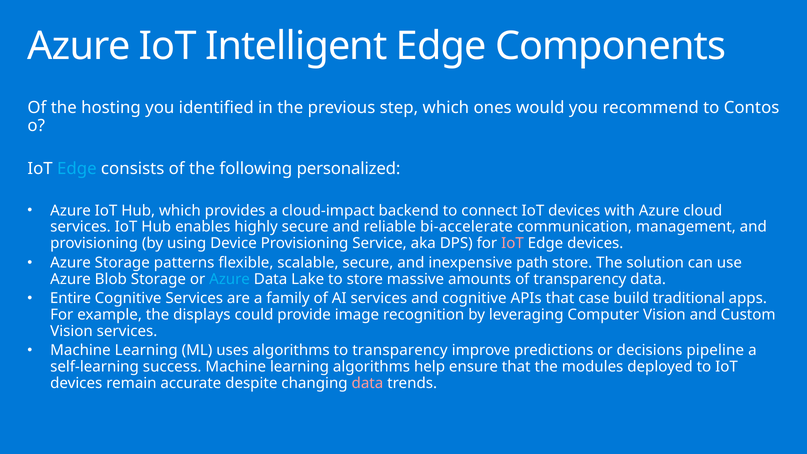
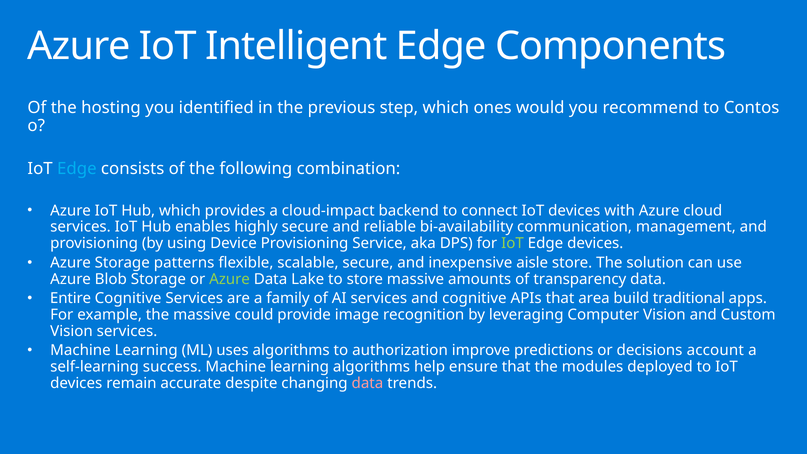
personalized: personalized -> combination
bi-accelerate: bi-accelerate -> bi-availability
IoT at (512, 243) colour: pink -> light green
path: path -> aisle
Azure at (230, 279) colour: light blue -> light green
case: case -> area
the displays: displays -> massive
to transparency: transparency -> authorization
pipeline: pipeline -> account
